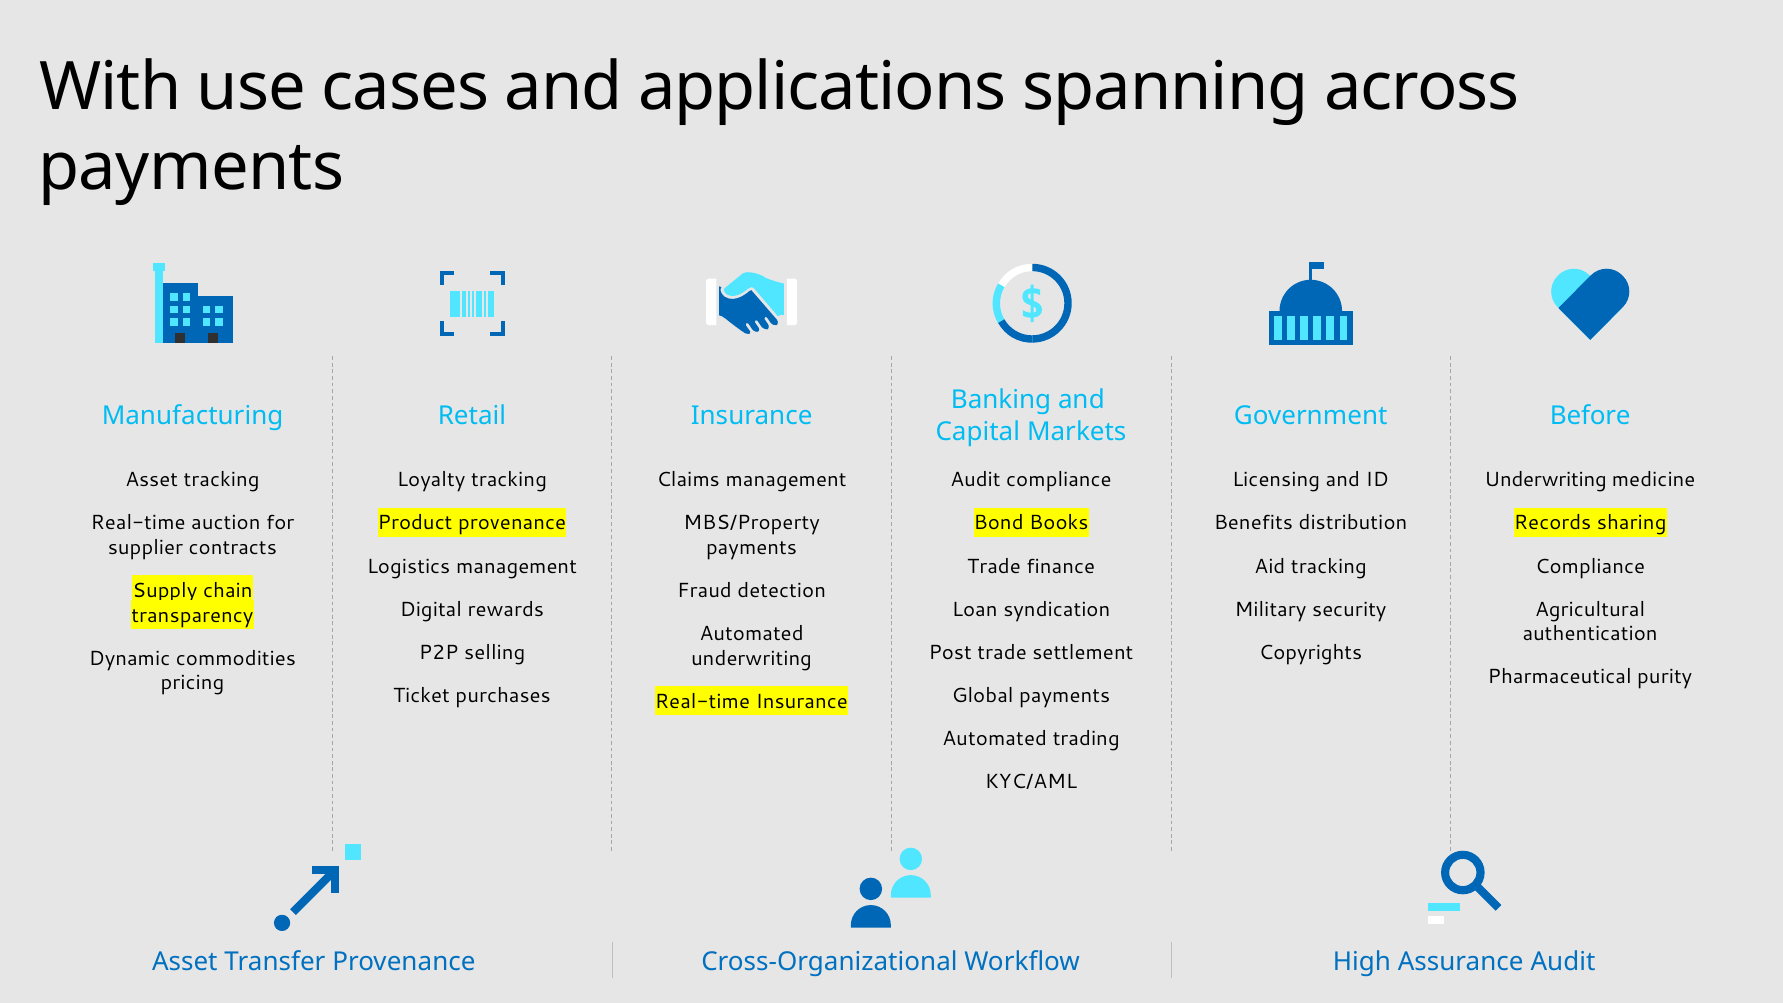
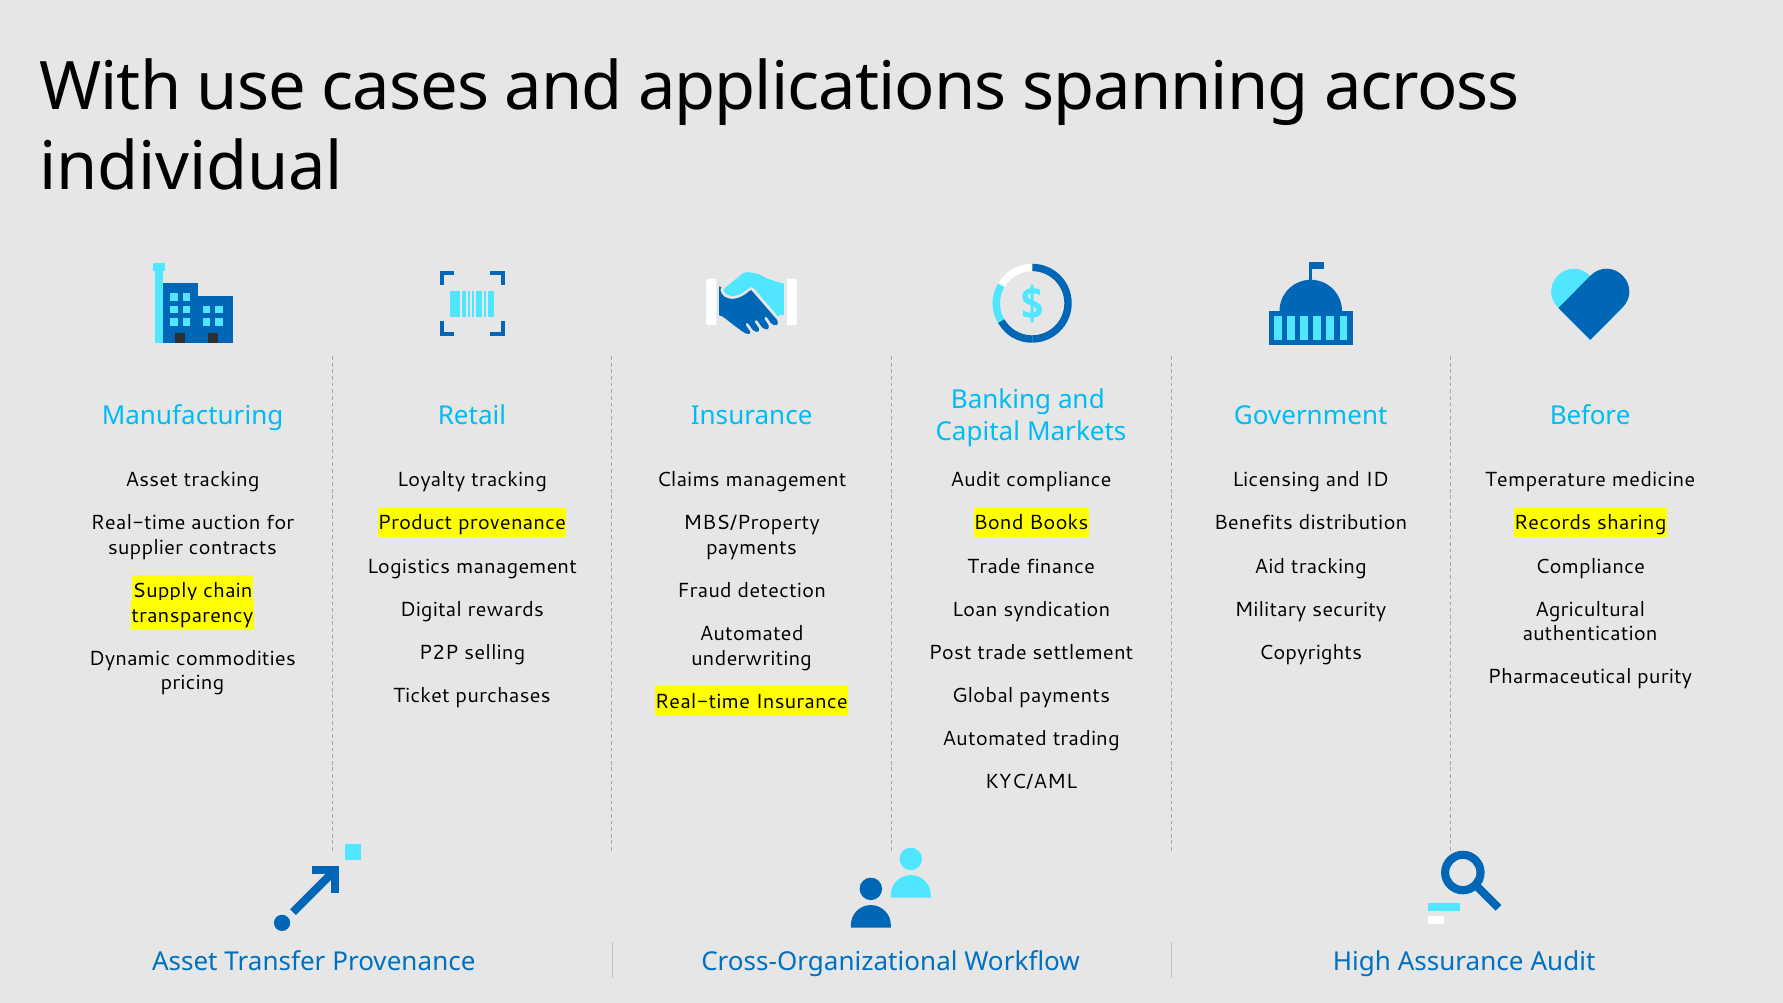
payments at (191, 167): payments -> individual
Underwriting at (1546, 480): Underwriting -> Temperature
